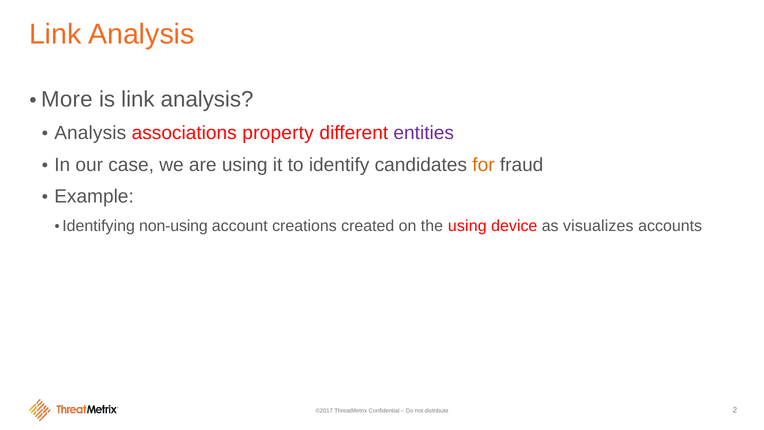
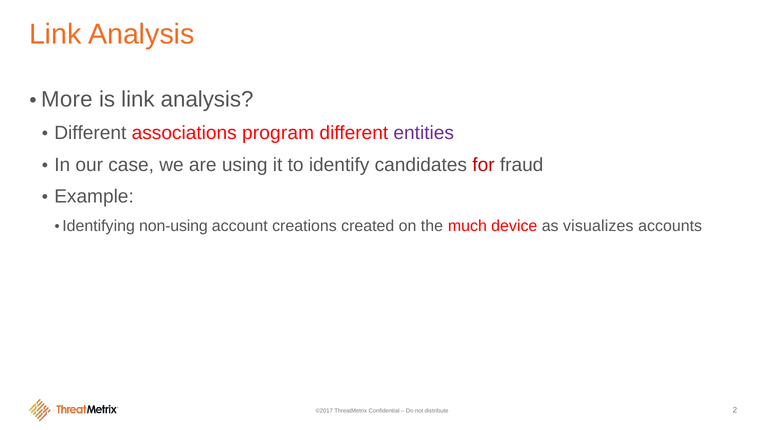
Analysis at (90, 133): Analysis -> Different
property: property -> program
for colour: orange -> red
the using: using -> much
